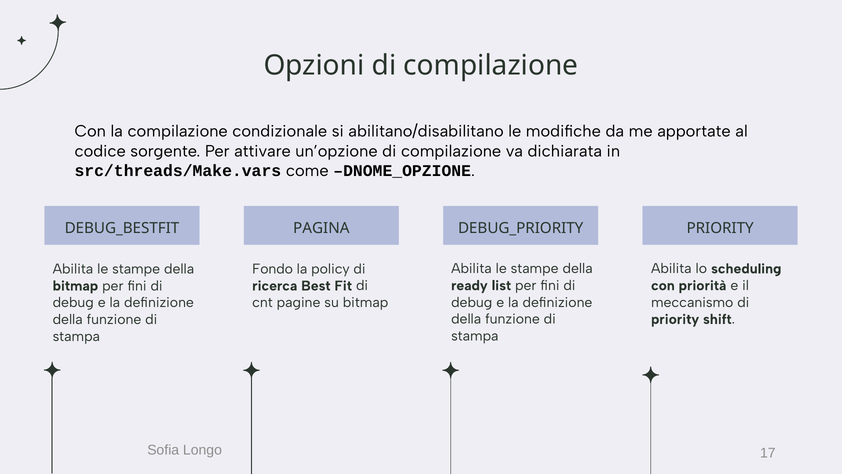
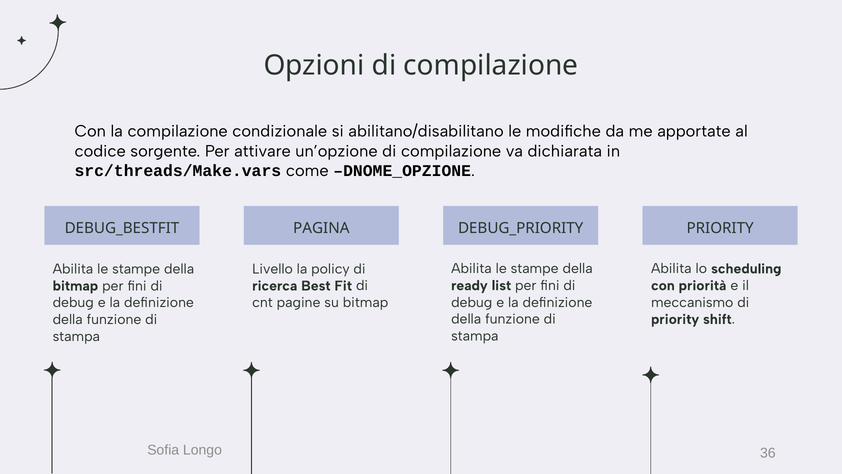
Fondo: Fondo -> Livello
17: 17 -> 36
